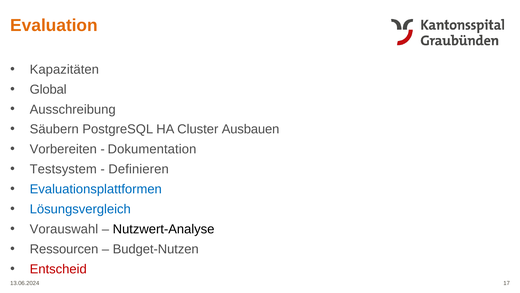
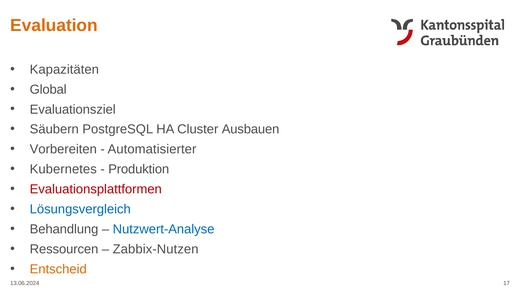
Ausschreibung: Ausschreibung -> Evaluationsziel
Dokumentation: Dokumentation -> Automatisierter
Testsystem: Testsystem -> Kubernetes
Definieren: Definieren -> Produktion
Evaluationsplattformen colour: blue -> red
Vorauswahl: Vorauswahl -> Behandlung
Nutzwert-Analyse colour: black -> blue
Budget-Nutzen: Budget-Nutzen -> Zabbix-Nutzen
Entscheid colour: red -> orange
